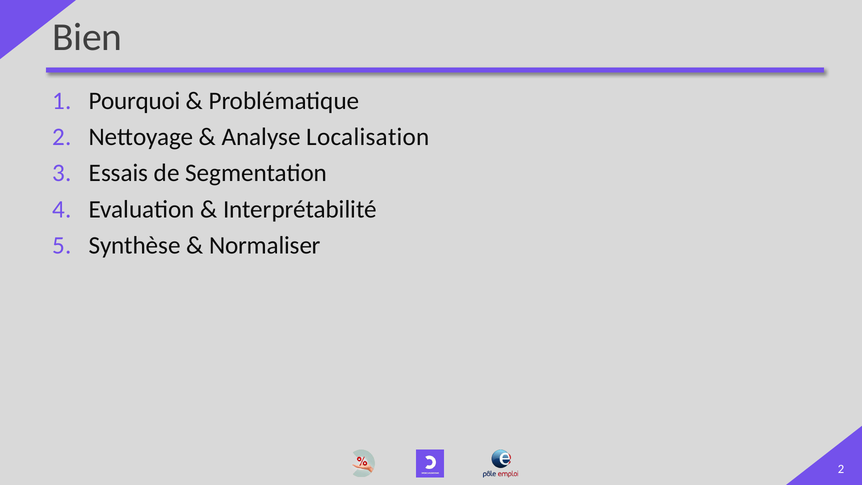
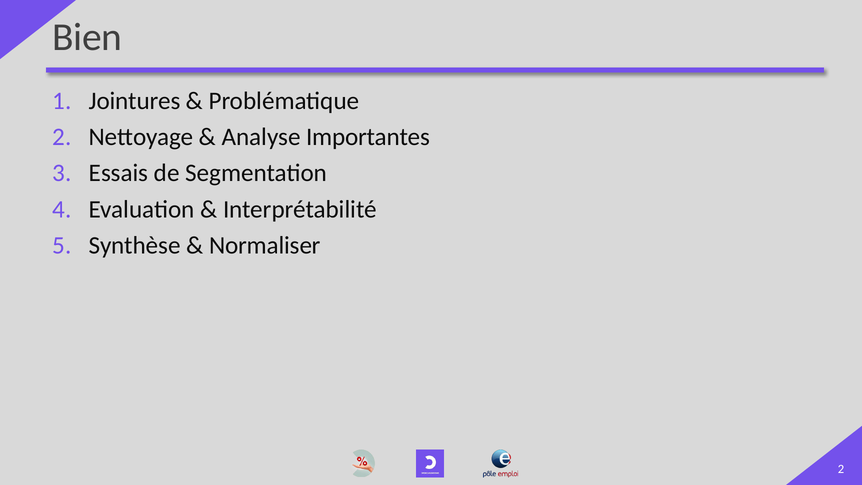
Pourquoi: Pourquoi -> Jointures
Localisation: Localisation -> Importantes
